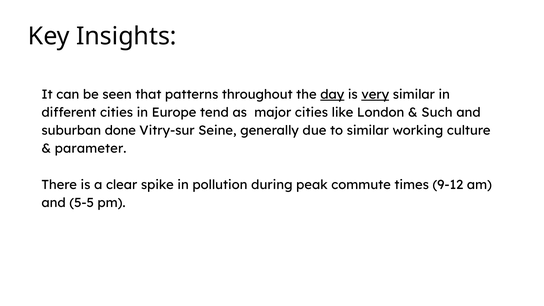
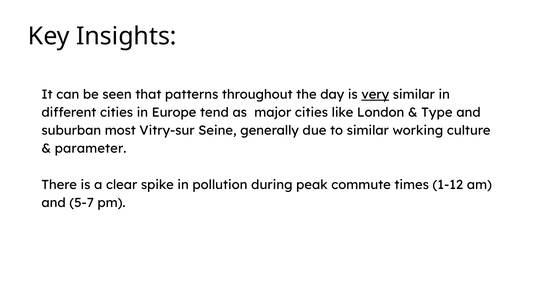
day underline: present -> none
Such: Such -> Type
done: done -> most
9-12: 9-12 -> 1-12
5-5: 5-5 -> 5-7
